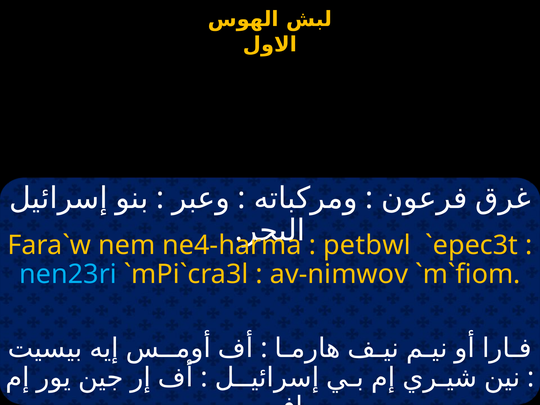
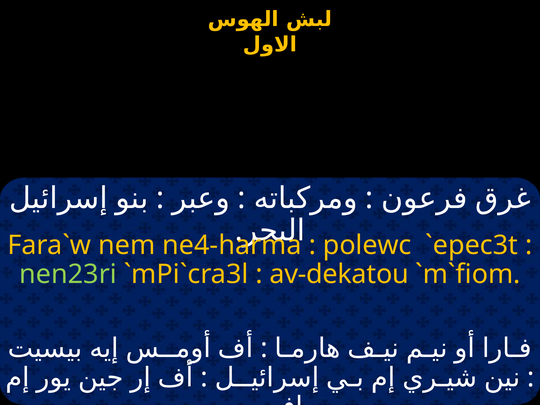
petbwl: petbwl -> polewc
nen23ri colour: light blue -> light green
av-nimwov: av-nimwov -> av-dekatou
